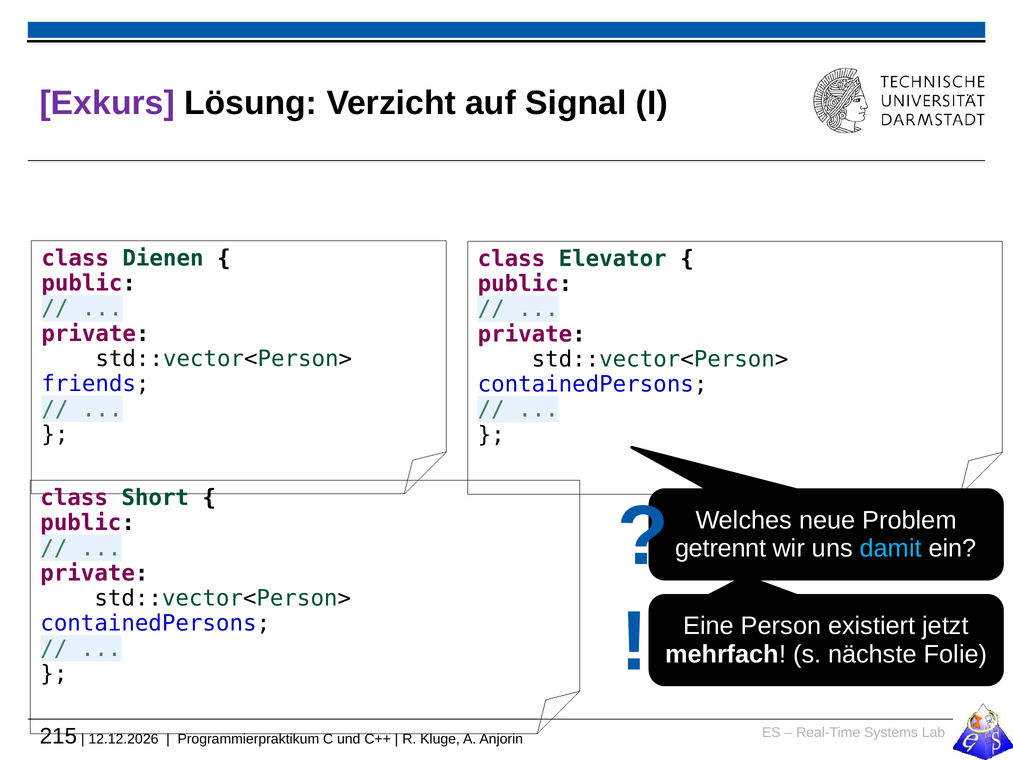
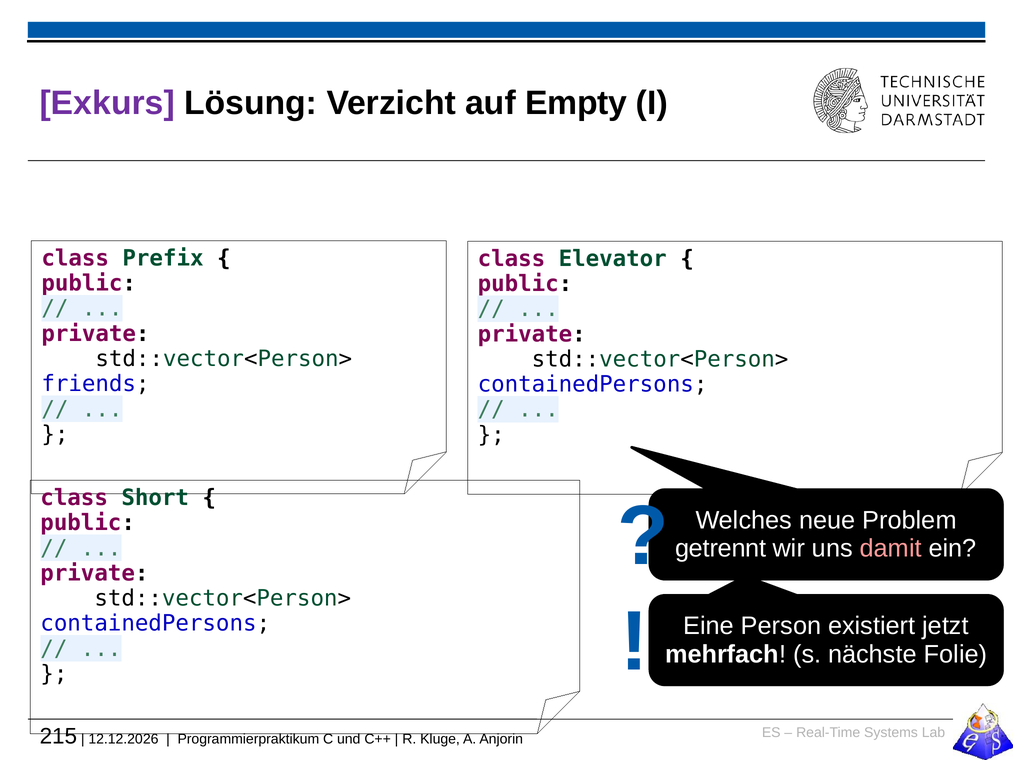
Signal: Signal -> Empty
Dienen: Dienen -> Prefix
damit colour: light blue -> pink
